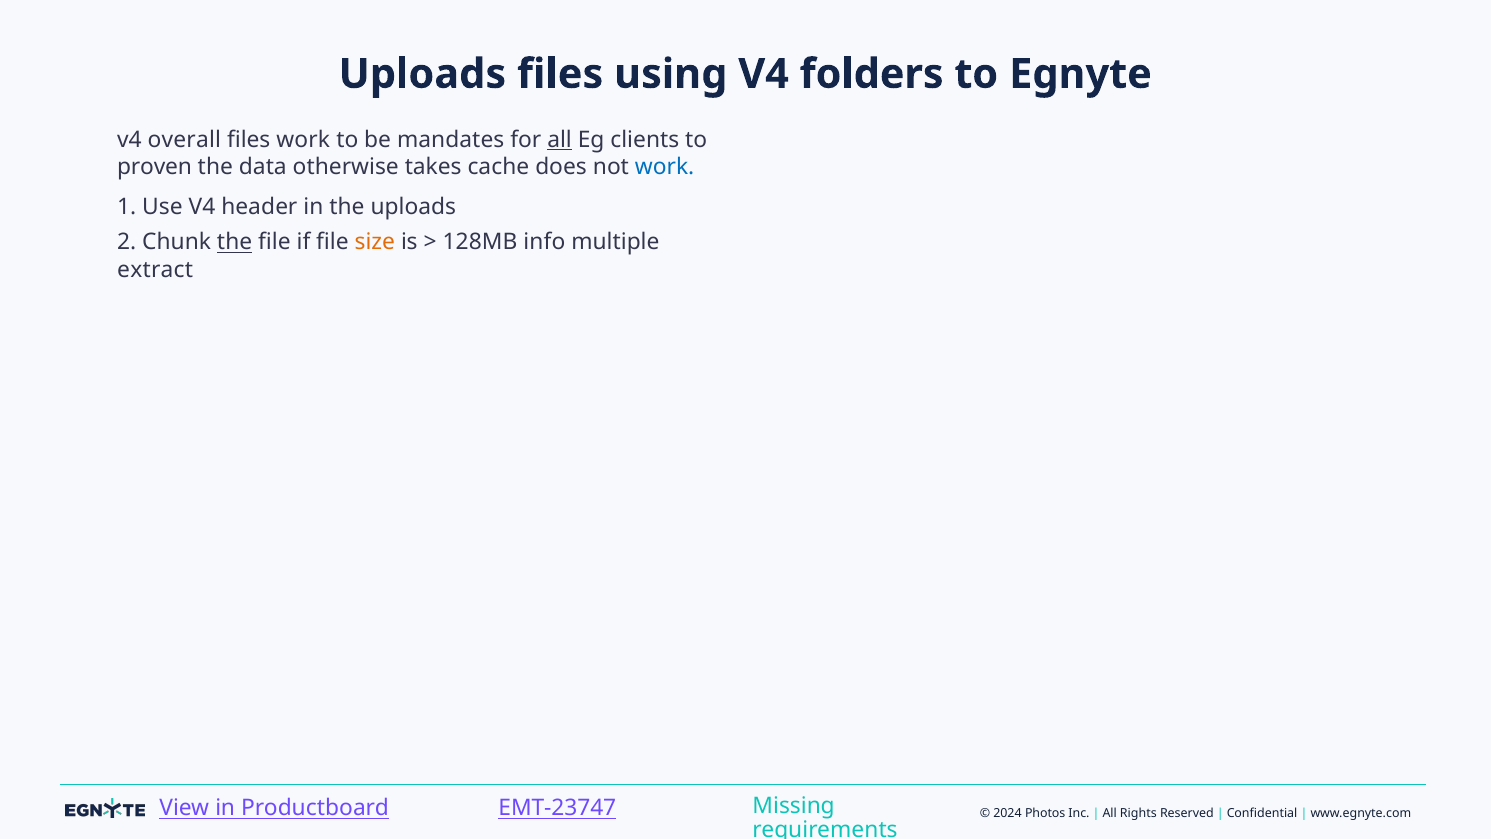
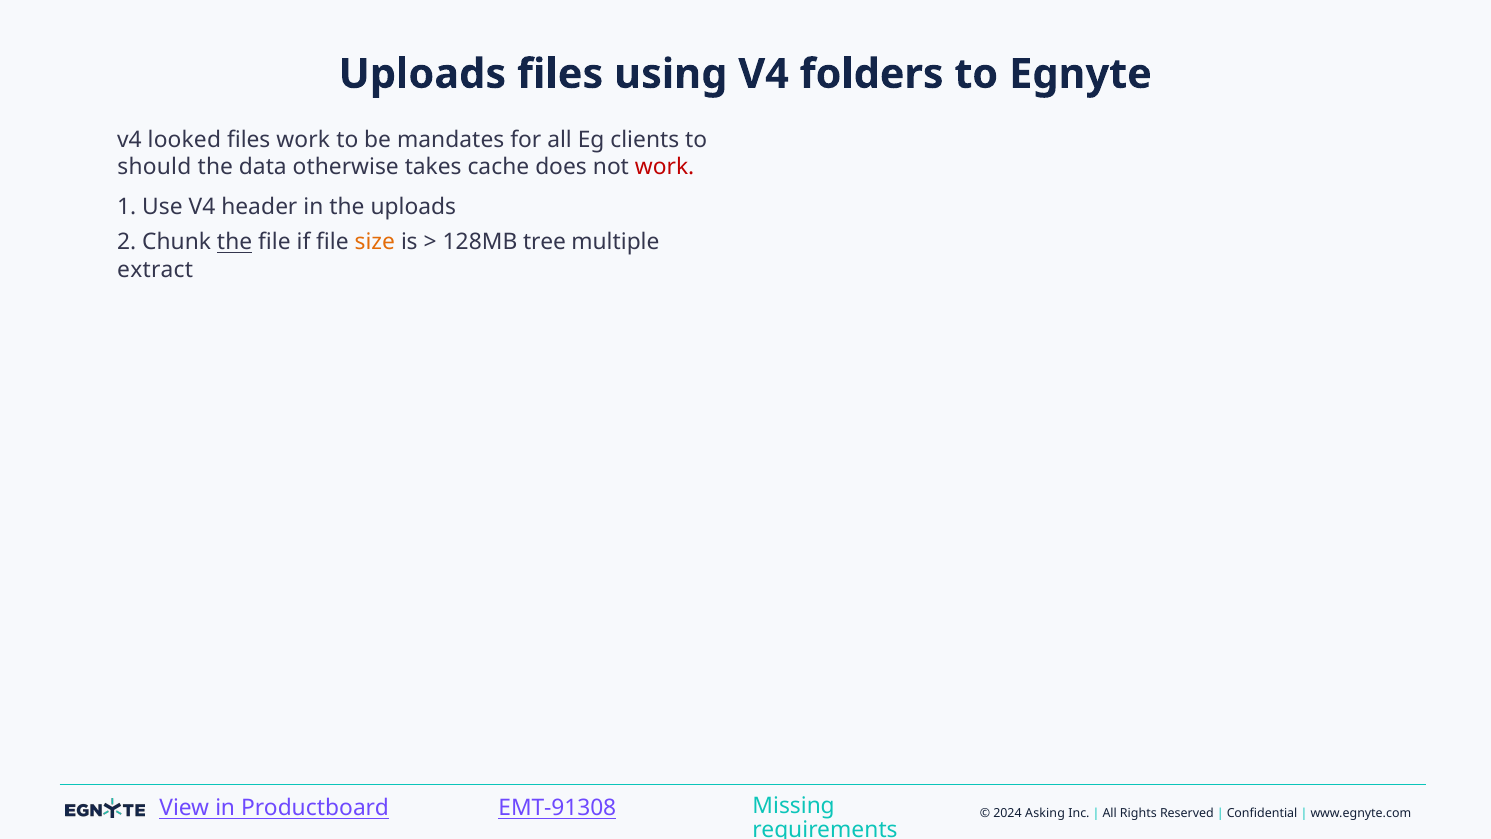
overall: overall -> looked
all at (560, 140) underline: present -> none
proven: proven -> should
work at (665, 167) colour: blue -> red
info: info -> tree
EMT-23747: EMT-23747 -> EMT-91308
Photos: Photos -> Asking
